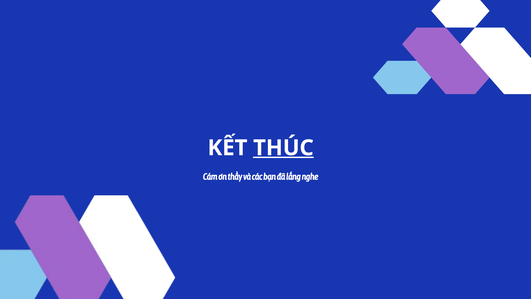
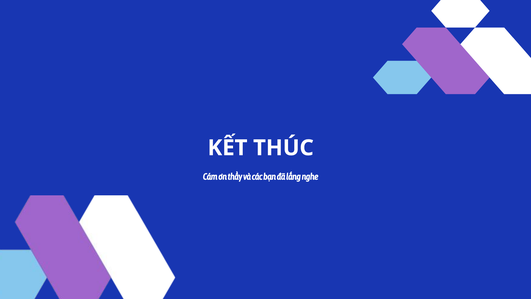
THÚC underline: present -> none
